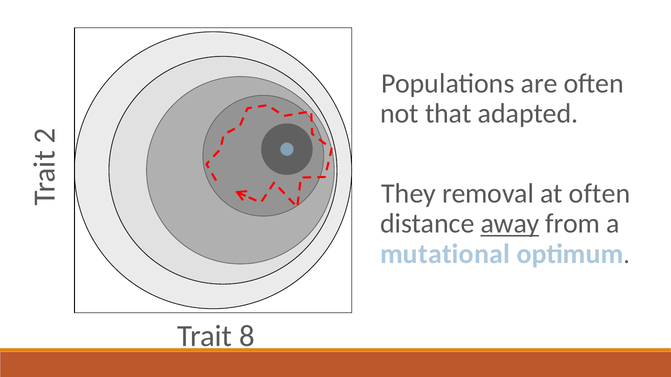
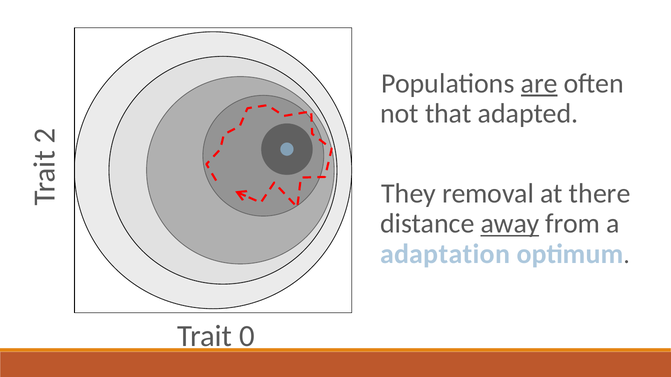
are underline: none -> present
at often: often -> there
mutational: mutational -> adaptation
8: 8 -> 0
